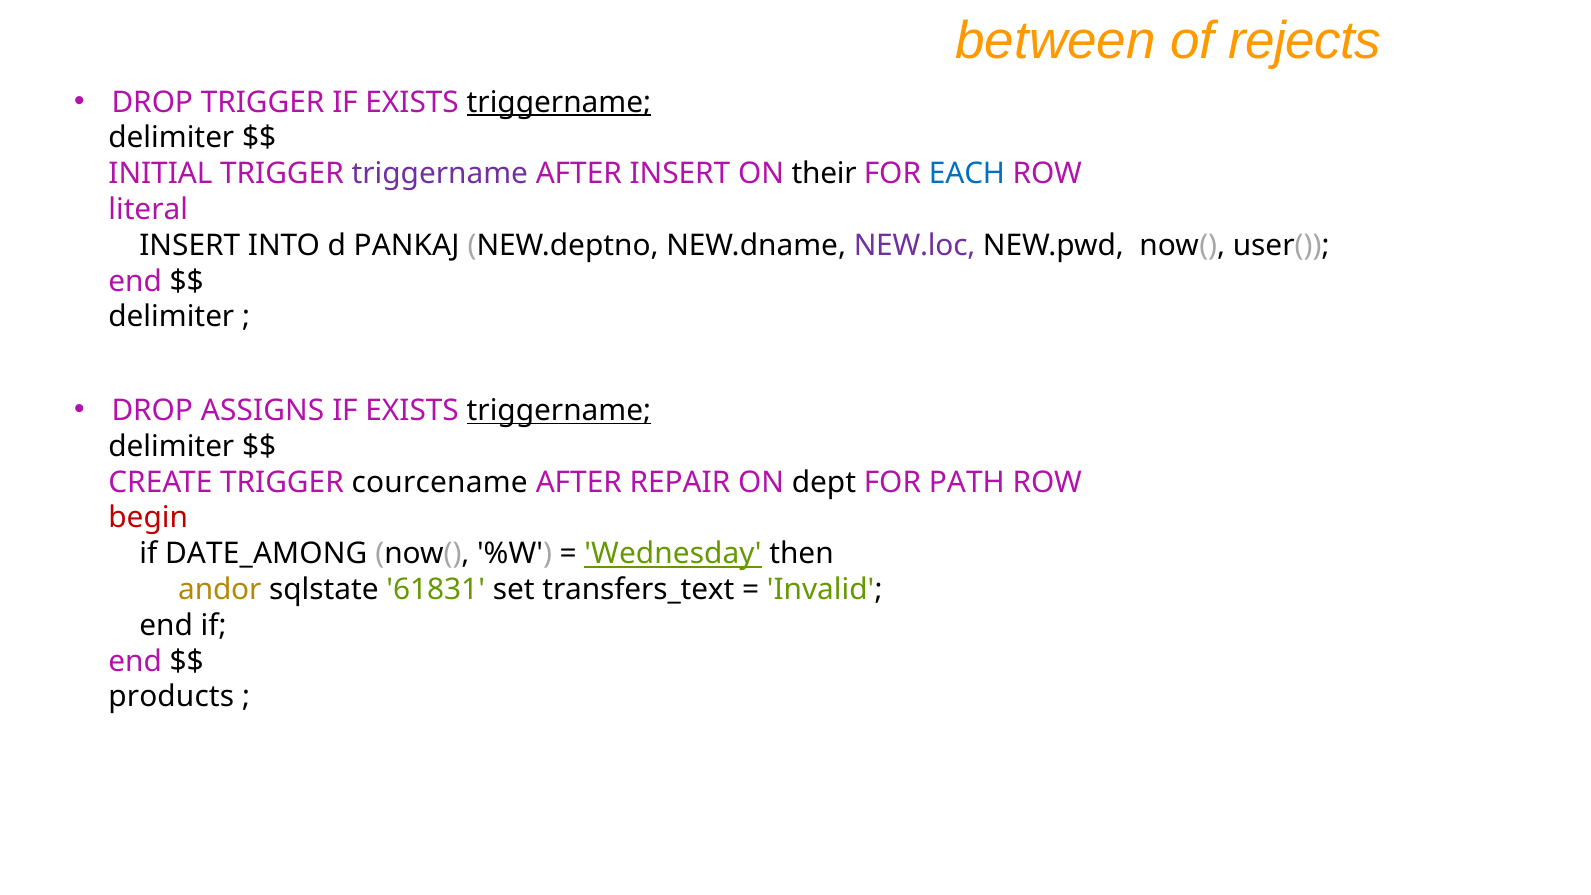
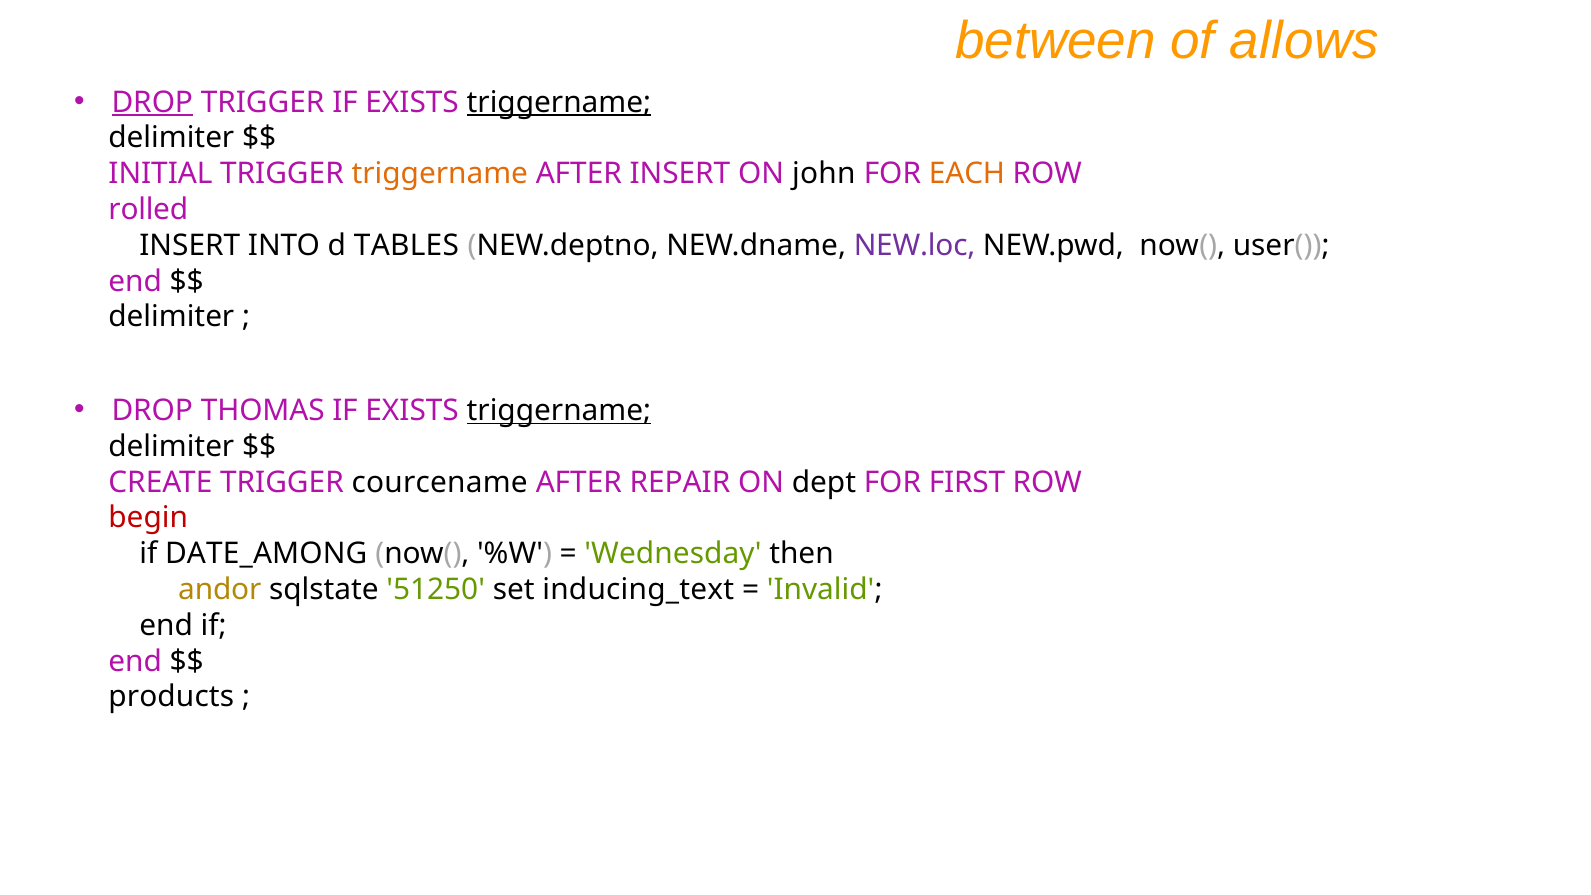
rejects: rejects -> allows
DROP at (152, 102) underline: none -> present
triggername at (440, 174) colour: purple -> orange
their: their -> john
EACH colour: blue -> orange
literal: literal -> rolled
PANKAJ: PANKAJ -> TABLES
ASSIGNS: ASSIGNS -> THOMAS
PATH: PATH -> FIRST
Wednesday underline: present -> none
61831: 61831 -> 51250
transfers_text: transfers_text -> inducing_text
